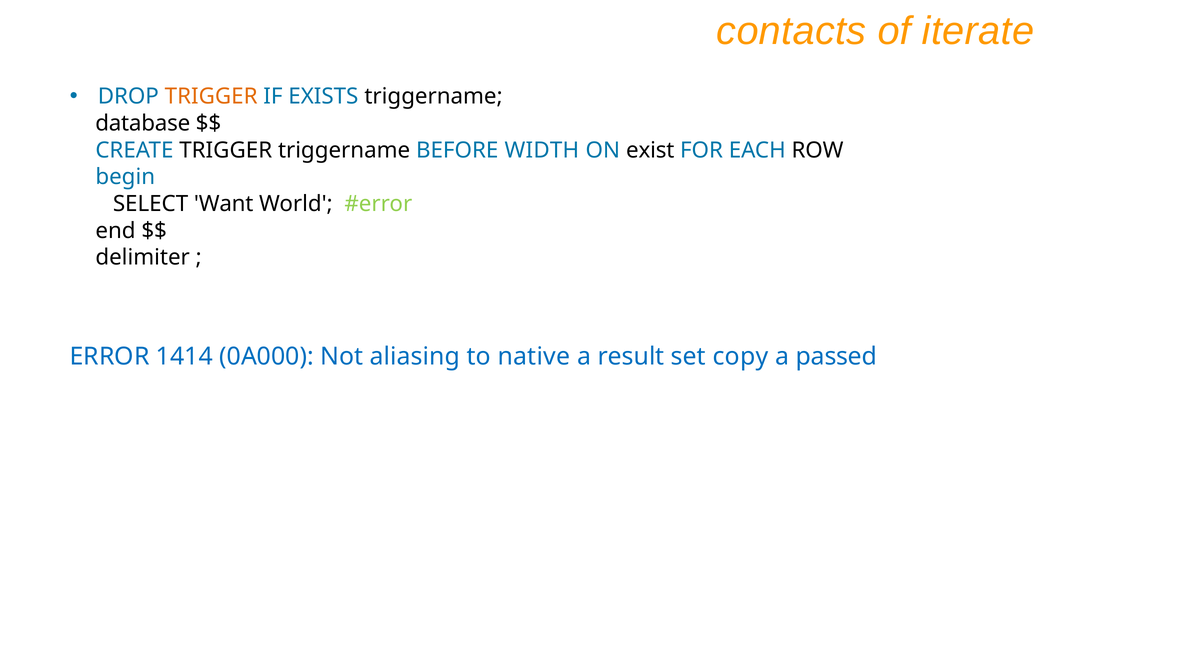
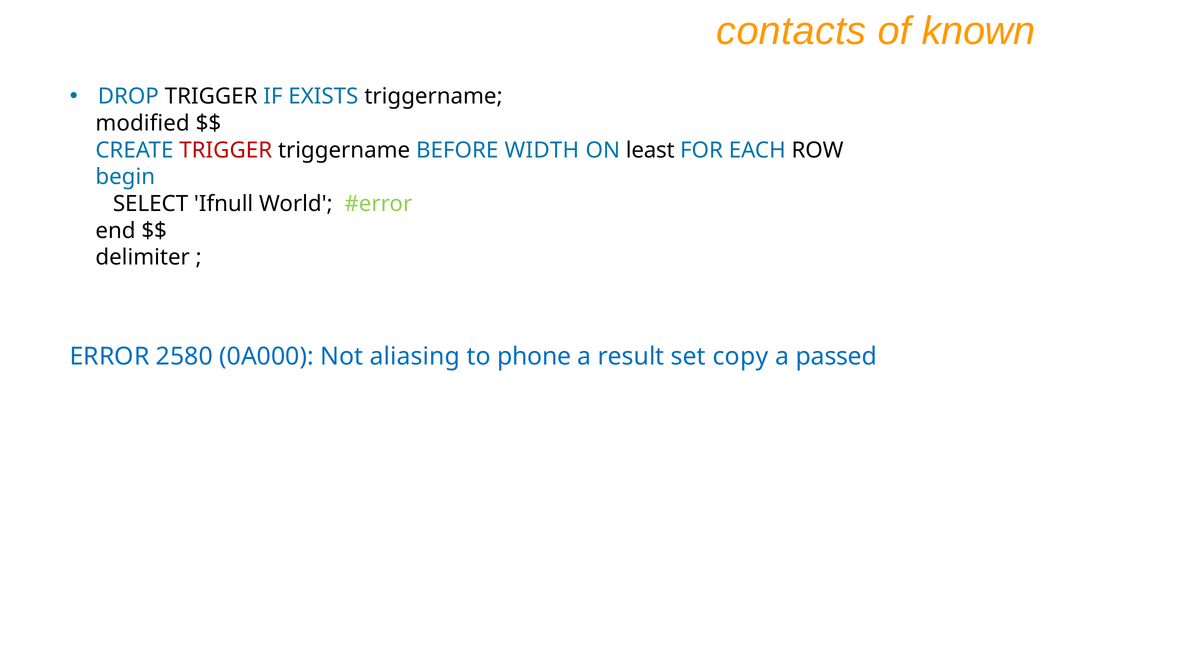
iterate: iterate -> known
TRIGGER at (211, 96) colour: orange -> black
database: database -> modified
TRIGGER at (226, 150) colour: black -> red
exist: exist -> least
Want: Want -> Ifnull
1414: 1414 -> 2580
native: native -> phone
